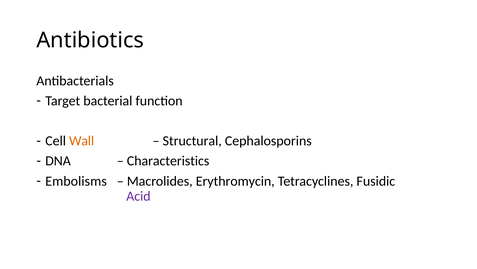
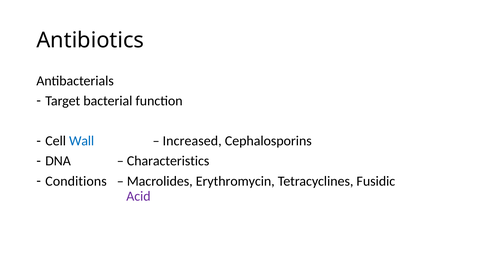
Wall colour: orange -> blue
Structural: Structural -> Increased
Embolisms: Embolisms -> Conditions
